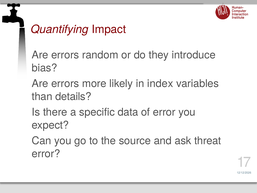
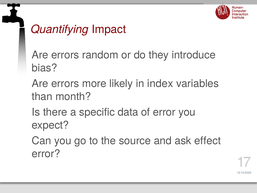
details: details -> month
threat: threat -> effect
